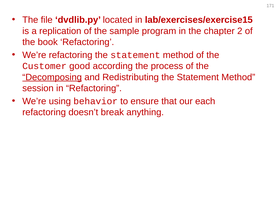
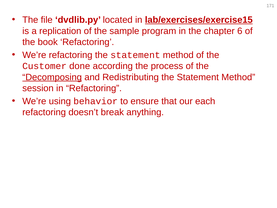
lab/exercises/exercise15 underline: none -> present
2: 2 -> 6
good: good -> done
